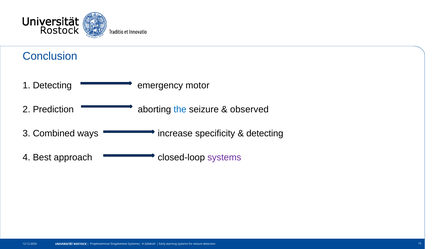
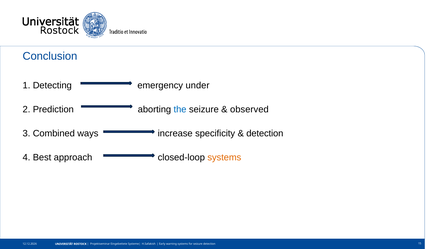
motor: motor -> under
detecting at (265, 133): detecting -> detection
systems at (224, 157) colour: purple -> orange
